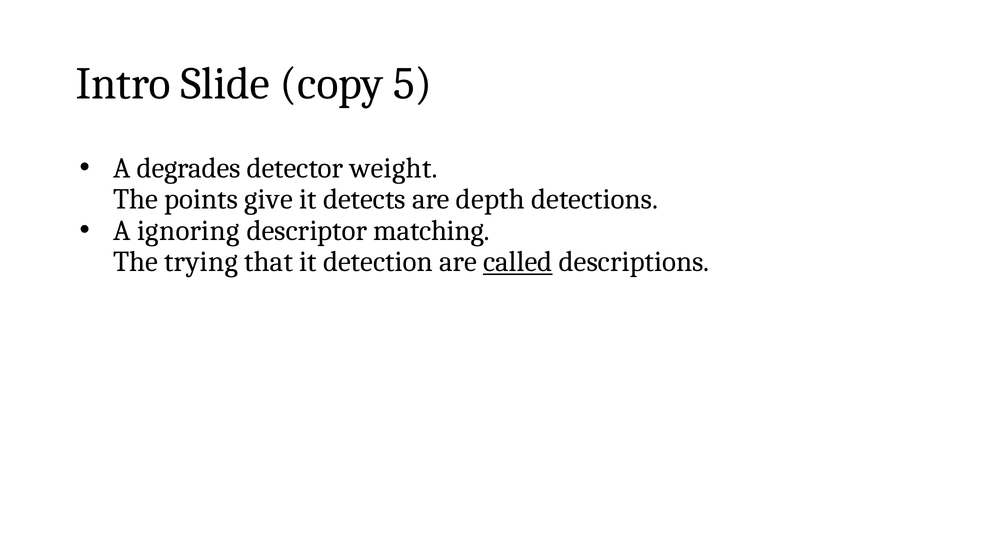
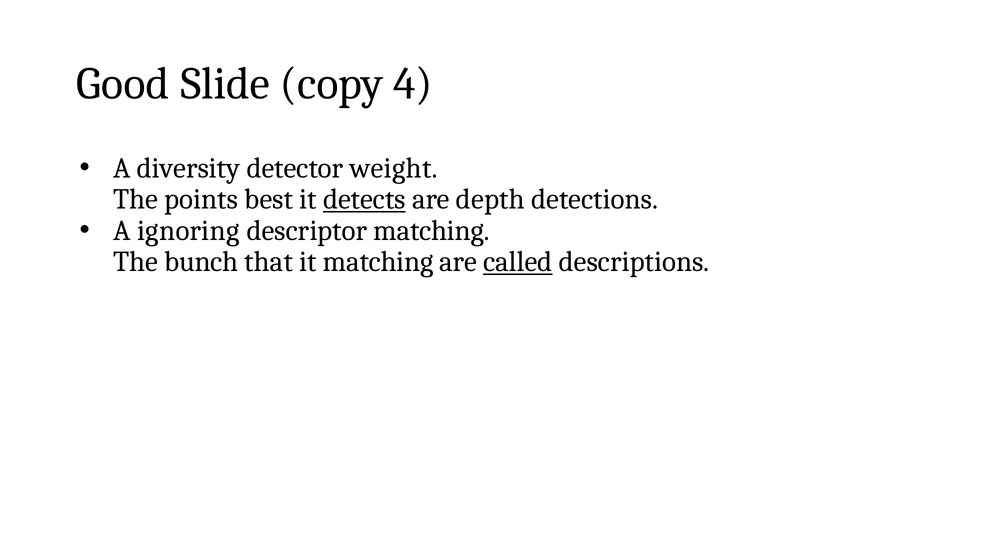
Intro: Intro -> Good
5: 5 -> 4
degrades: degrades -> diversity
give: give -> best
detects underline: none -> present
trying: trying -> bunch
it detection: detection -> matching
